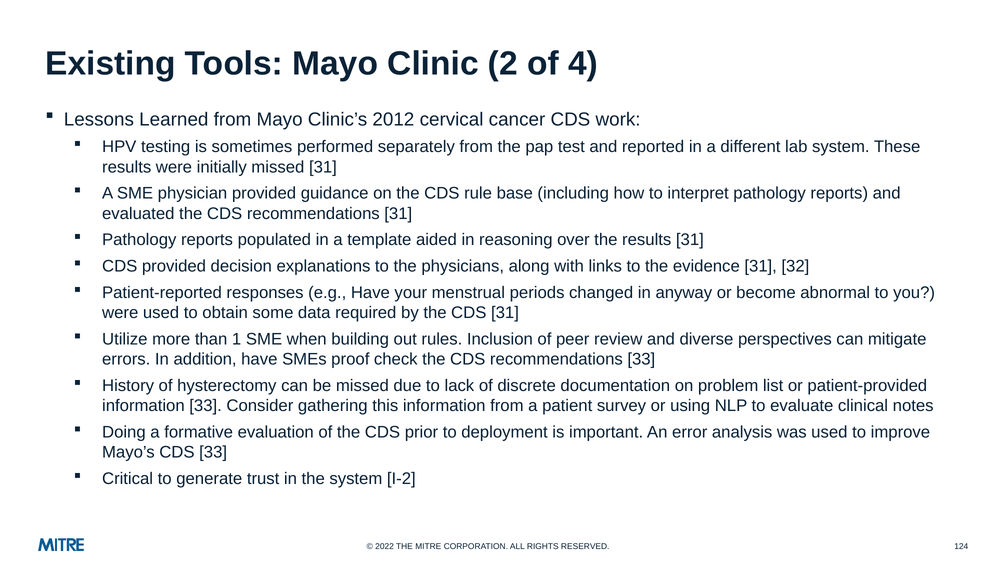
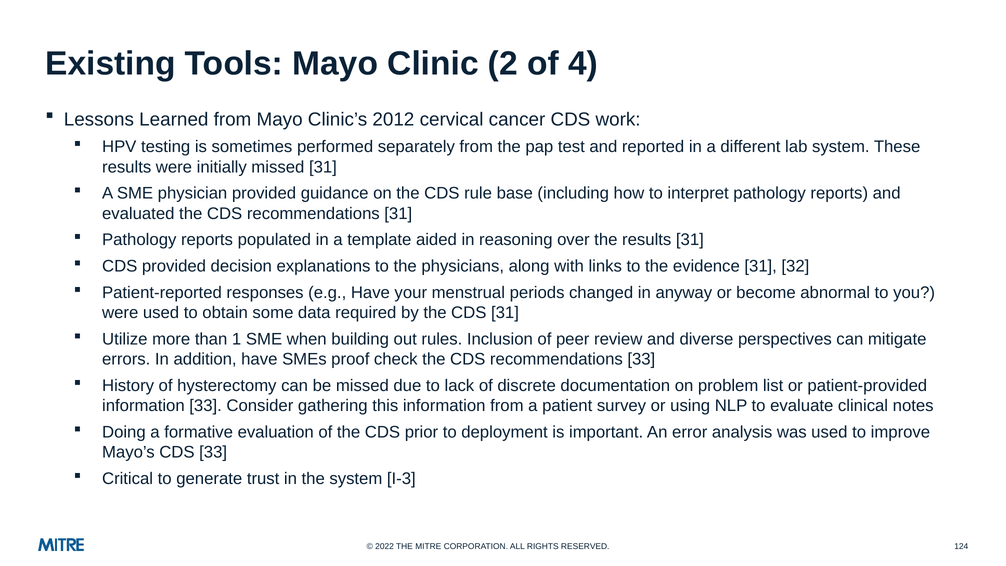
I-2: I-2 -> I-3
